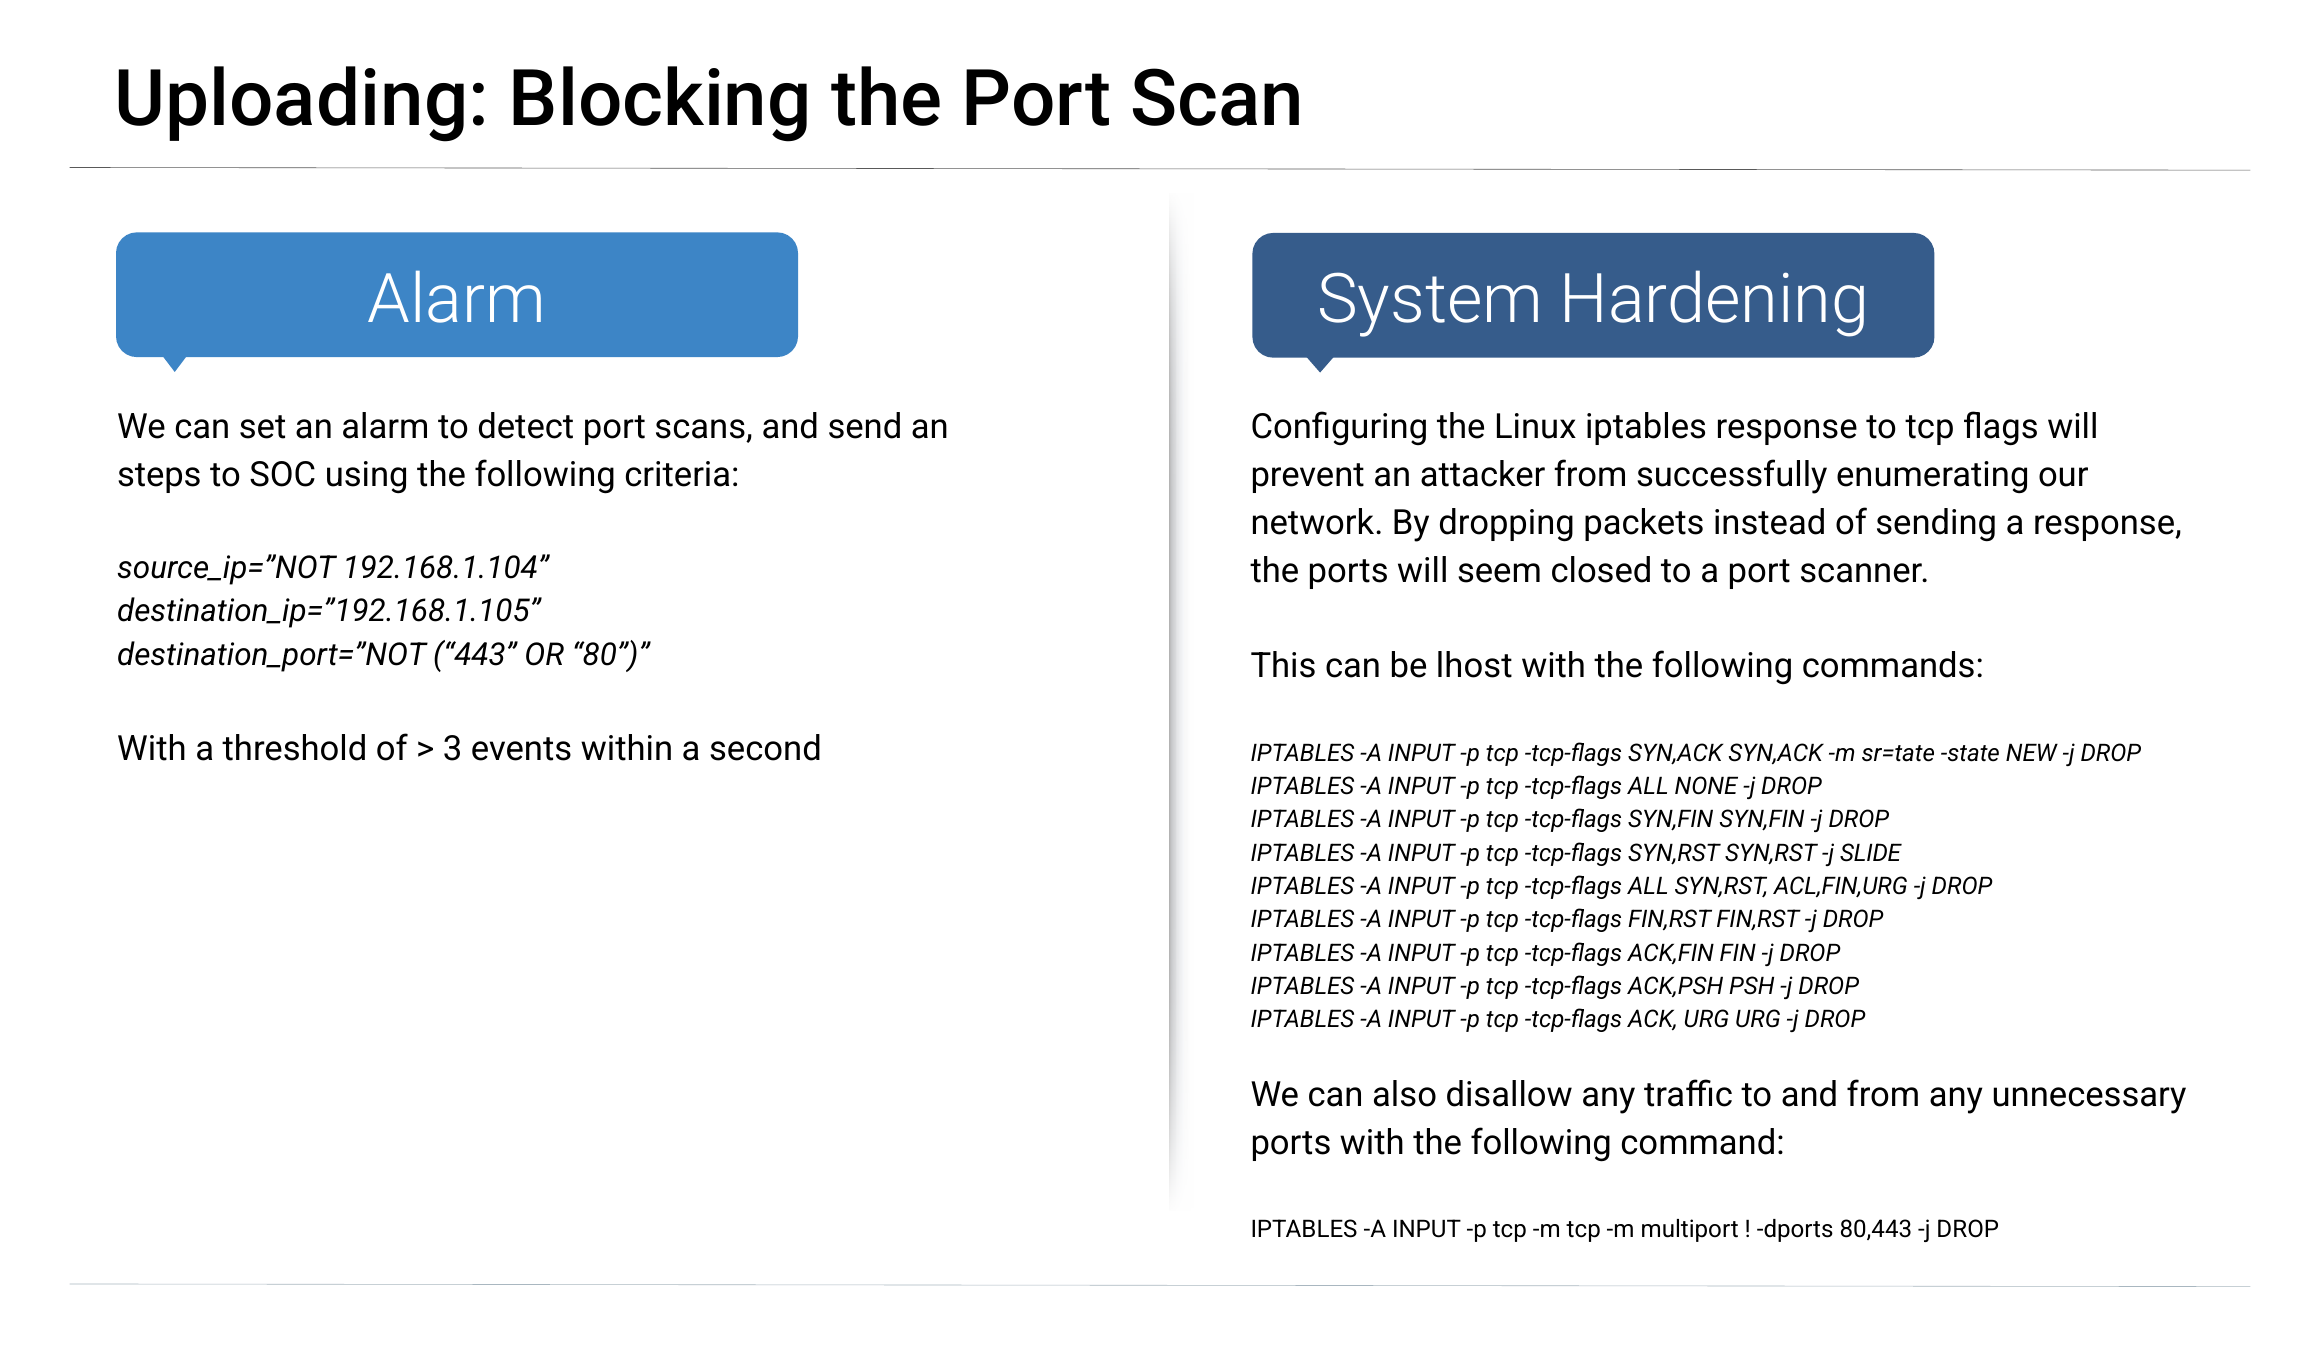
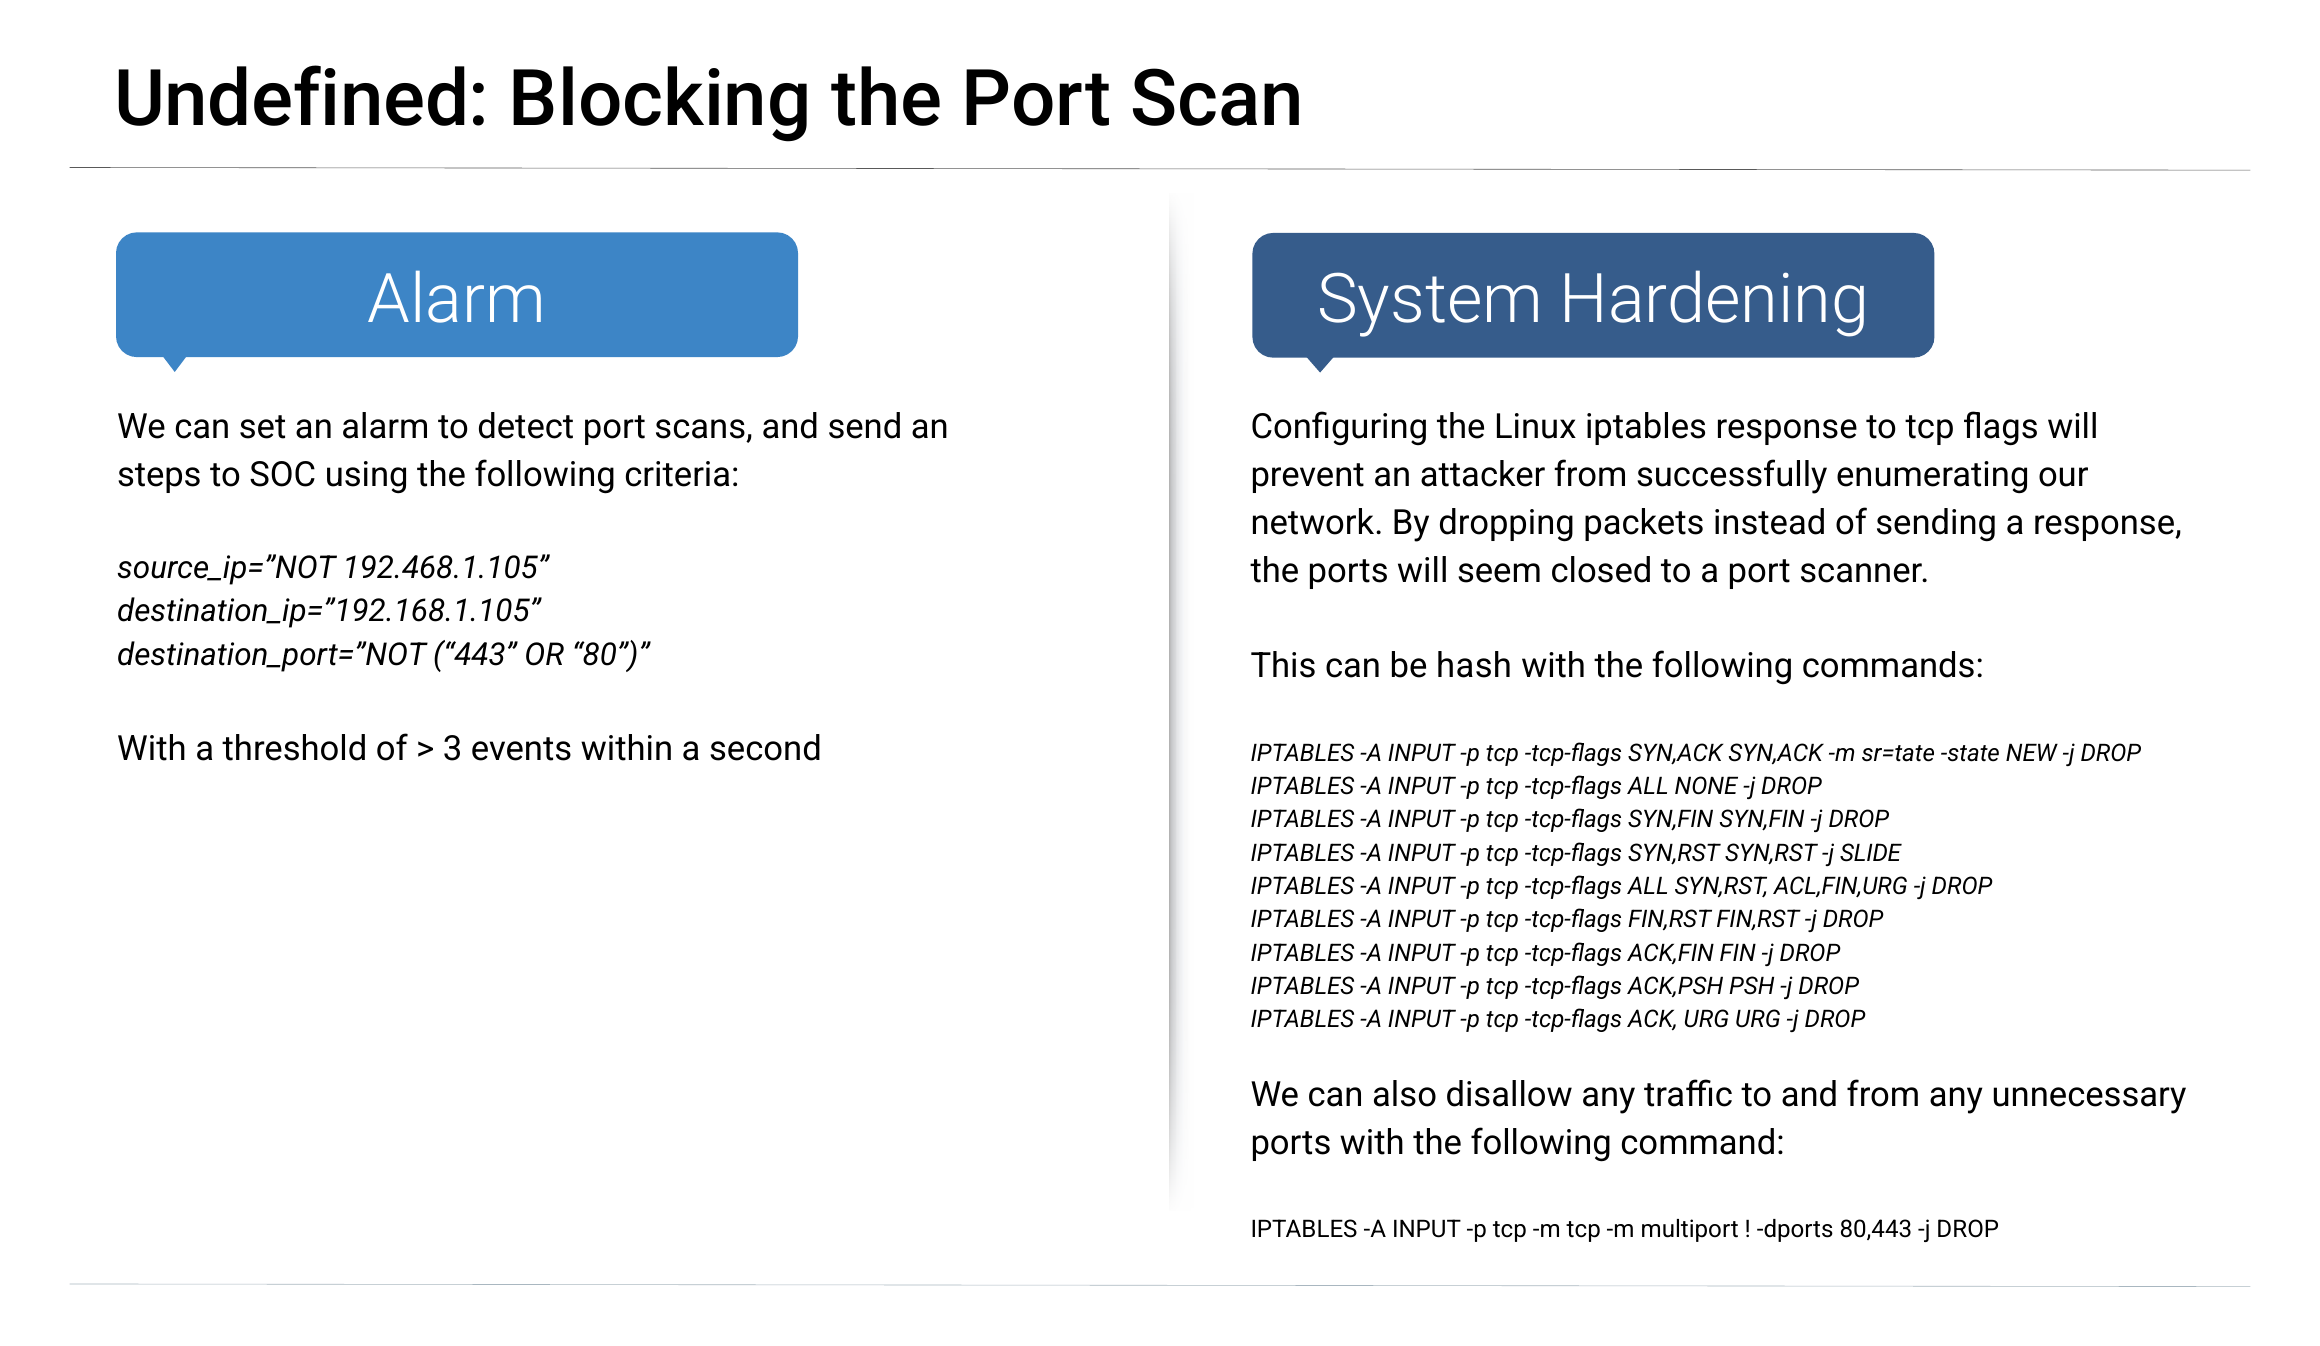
Uploading: Uploading -> Undefined
192.168.1.104: 192.168.1.104 -> 192.468.1.105
lhost: lhost -> hash
